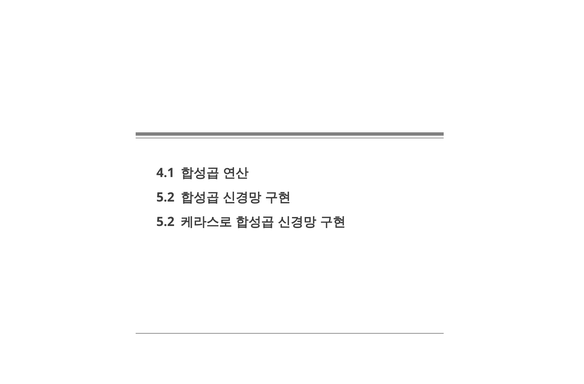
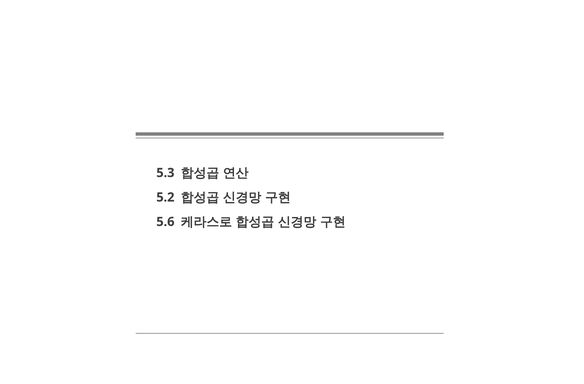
4.1: 4.1 -> 5.3
5.2 at (165, 222): 5.2 -> 5.6
